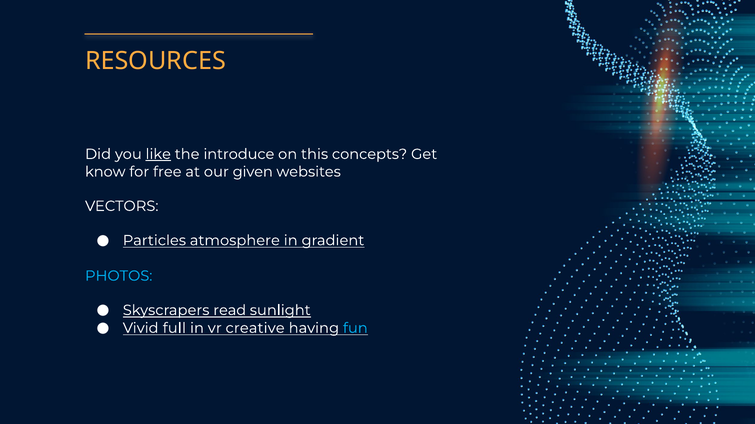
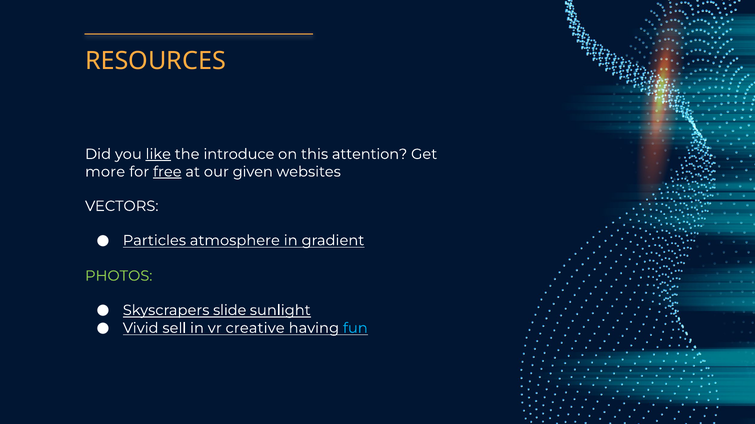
concepts: concepts -> attention
know: know -> more
free underline: none -> present
PHOTOS colour: light blue -> light green
read: read -> slide
full: full -> sell
